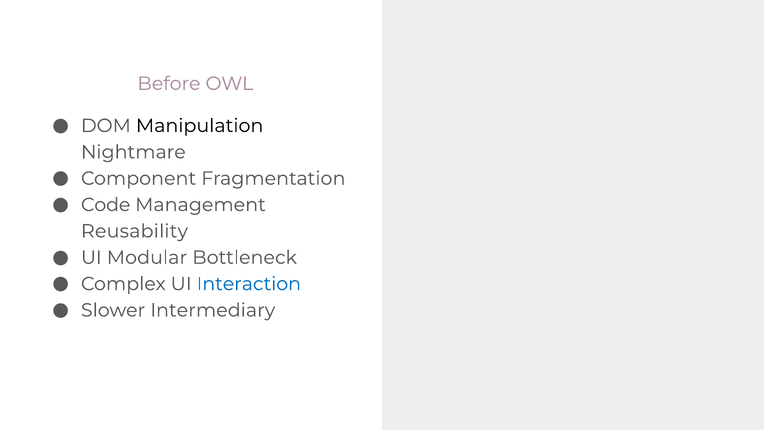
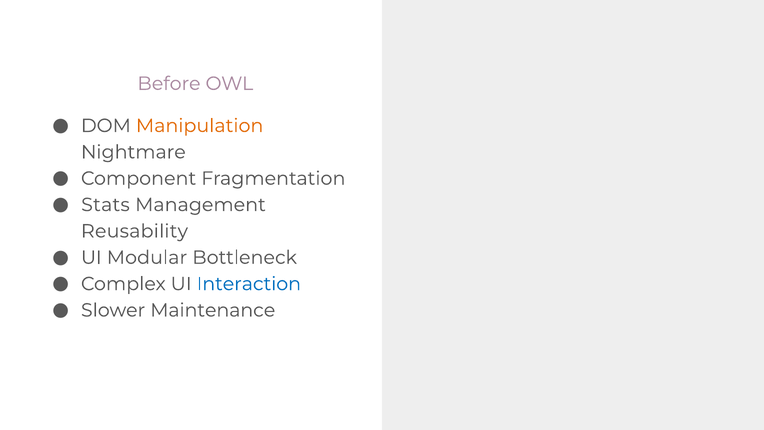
Manipulation colour: black -> orange
Code: Code -> Stats
Intermediary: Intermediary -> Maintenance
